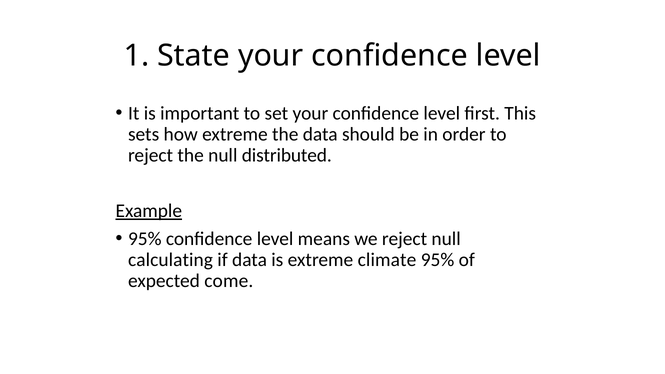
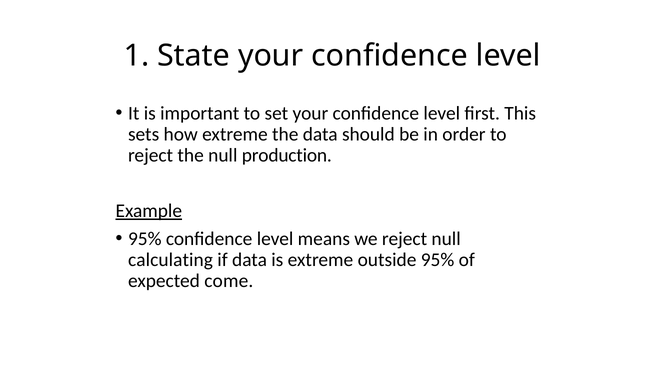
distributed: distributed -> production
climate: climate -> outside
